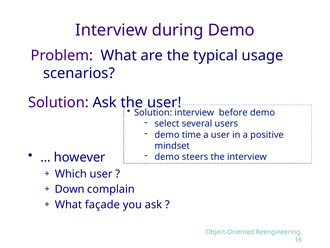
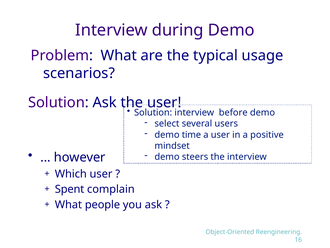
Down: Down -> Spent
façade: façade -> people
